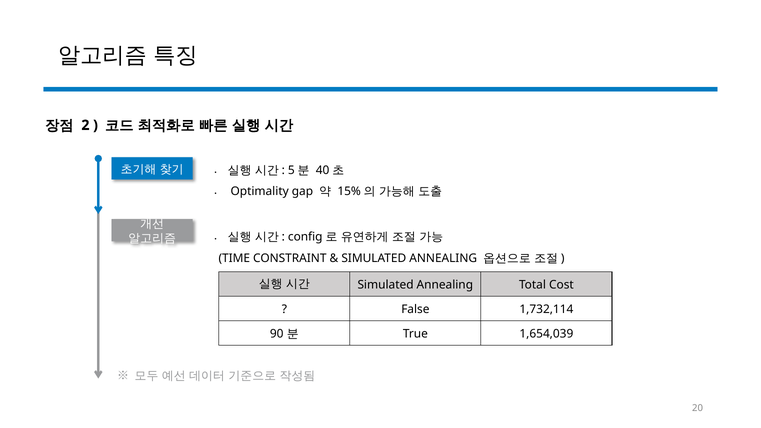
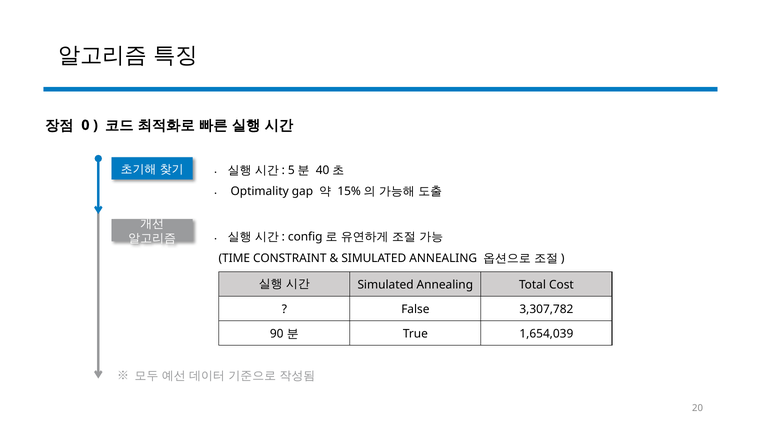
2: 2 -> 0
1,732,114: 1,732,114 -> 3,307,782
